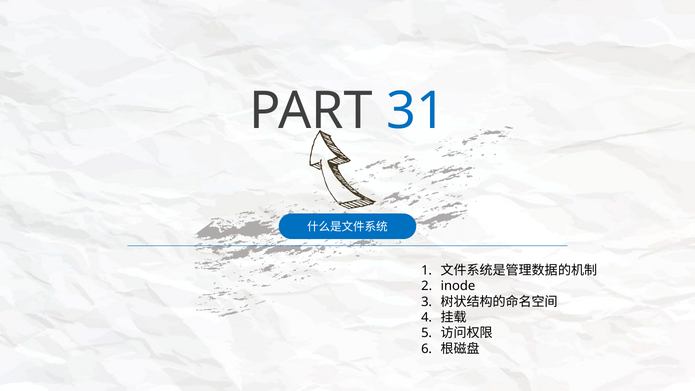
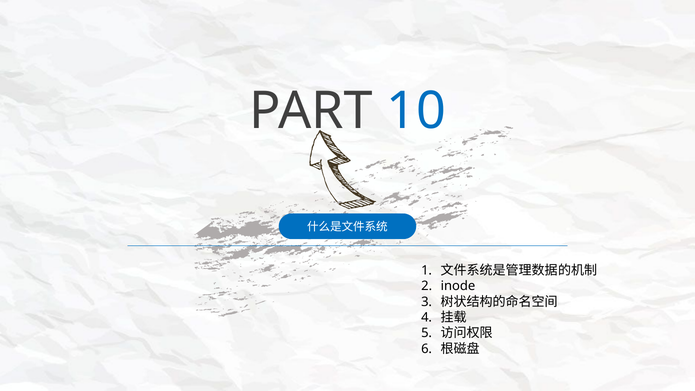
31: 31 -> 10
